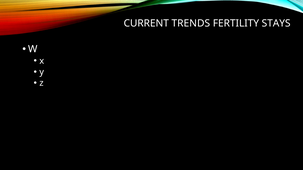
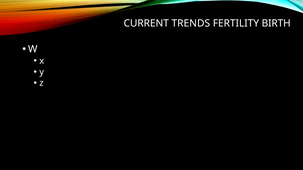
STAYS: STAYS -> BIRTH
